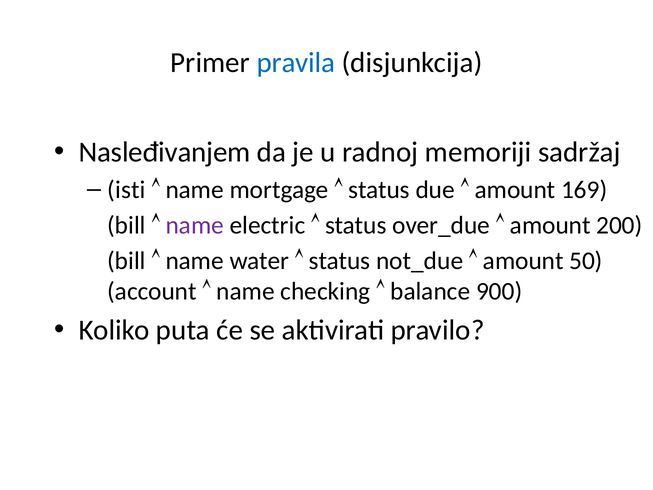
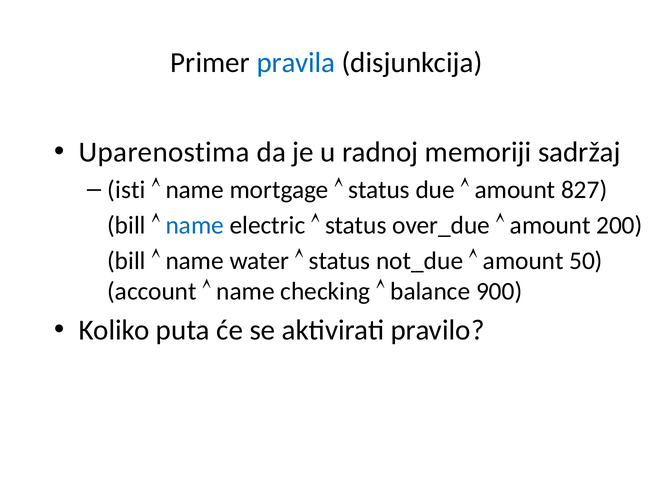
Nasleđivanjem: Nasleđivanjem -> Uparenostima
169: 169 -> 827
name at (195, 225) colour: purple -> blue
